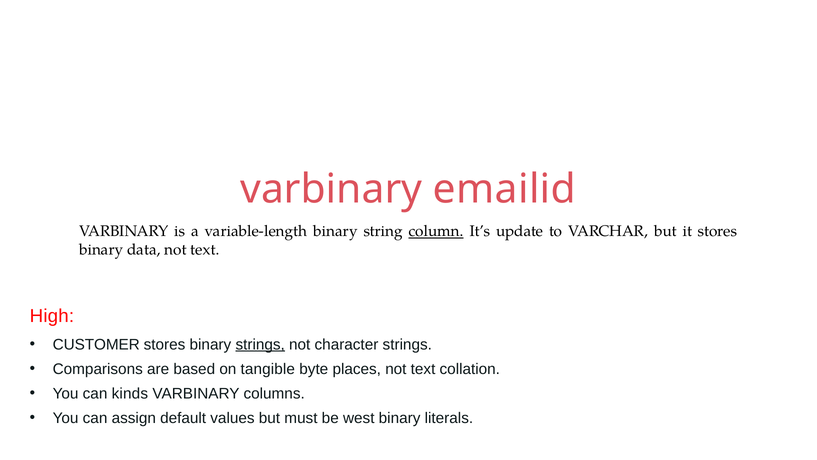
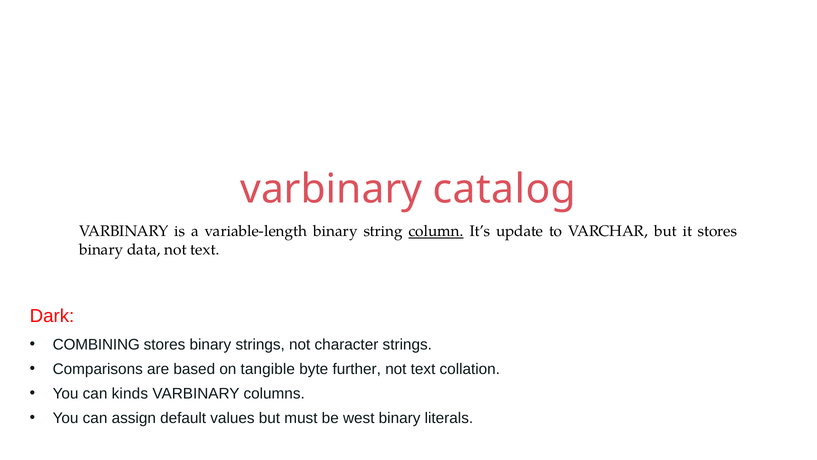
emailid: emailid -> catalog
High: High -> Dark
CUSTOMER: CUSTOMER -> COMBINING
strings at (260, 344) underline: present -> none
places: places -> further
